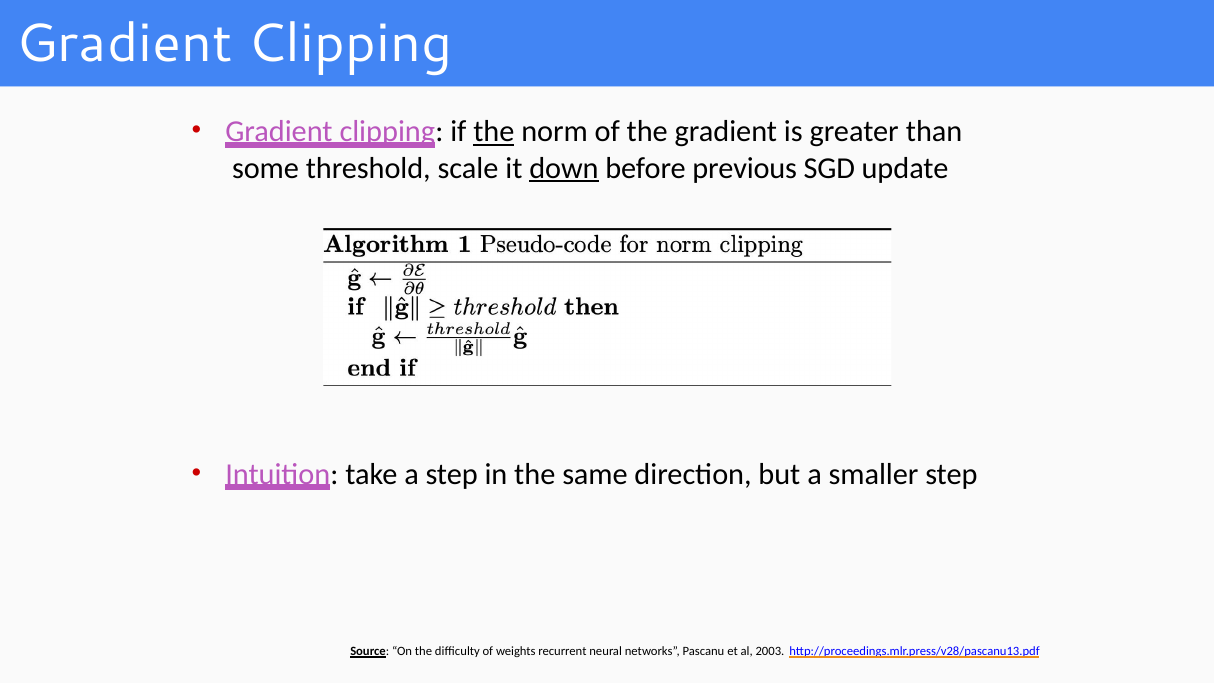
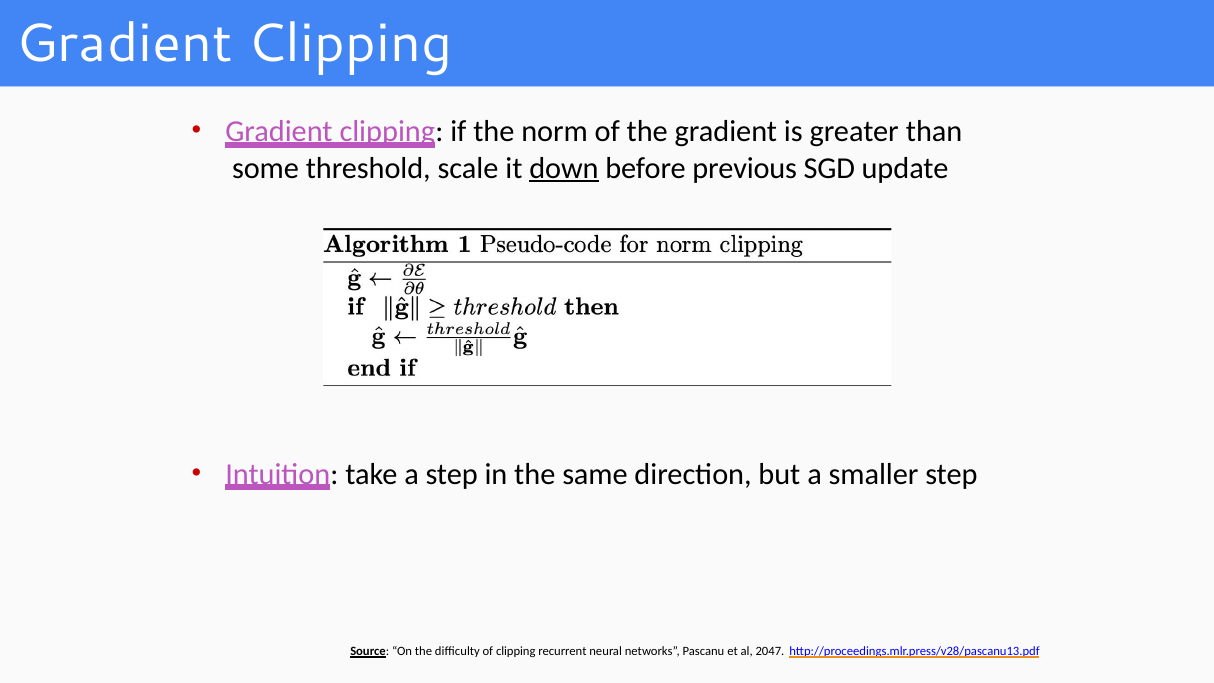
the at (494, 132) underline: present -> none
of weights: weights -> clipping
2003: 2003 -> 2047
